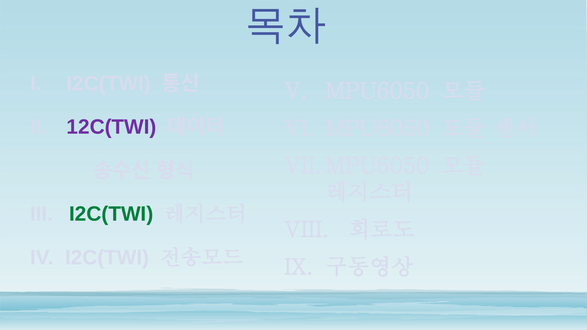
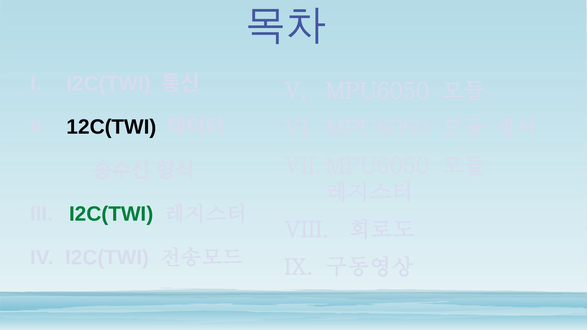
12C(TWI colour: purple -> black
